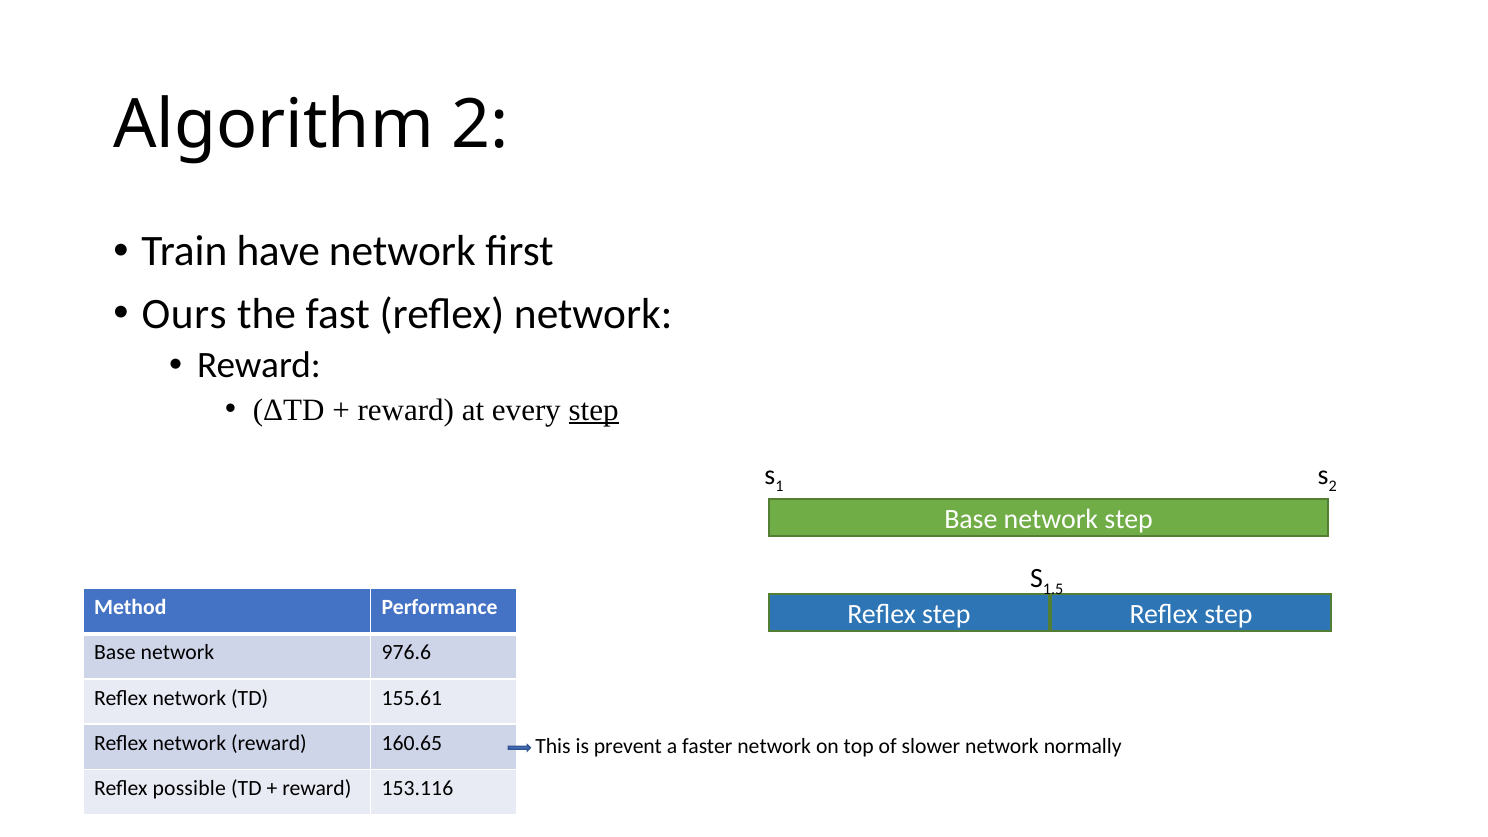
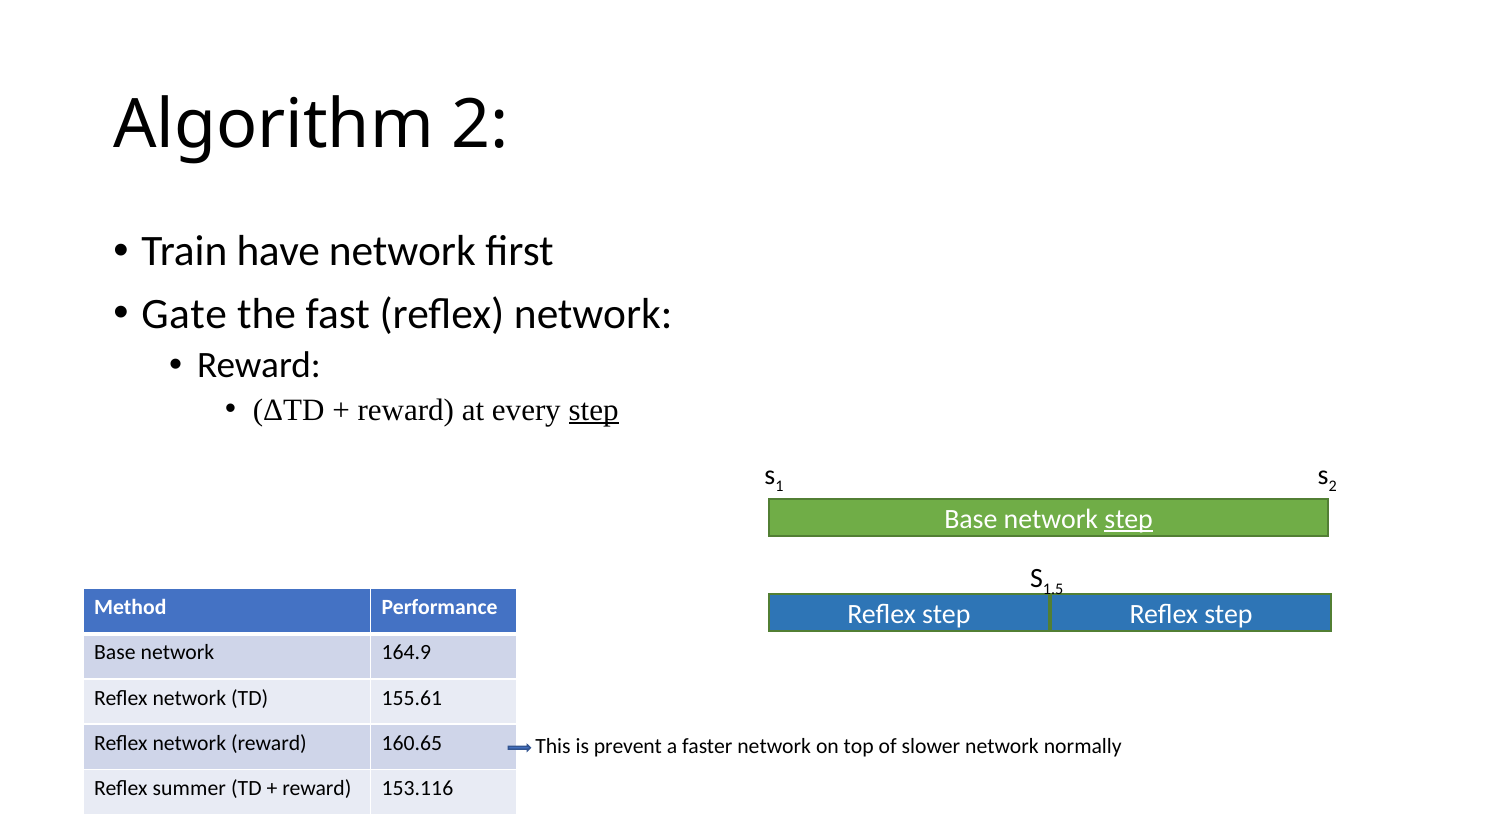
Ours: Ours -> Gate
step at (1129, 519) underline: none -> present
976.6: 976.6 -> 164.9
possible: possible -> summer
